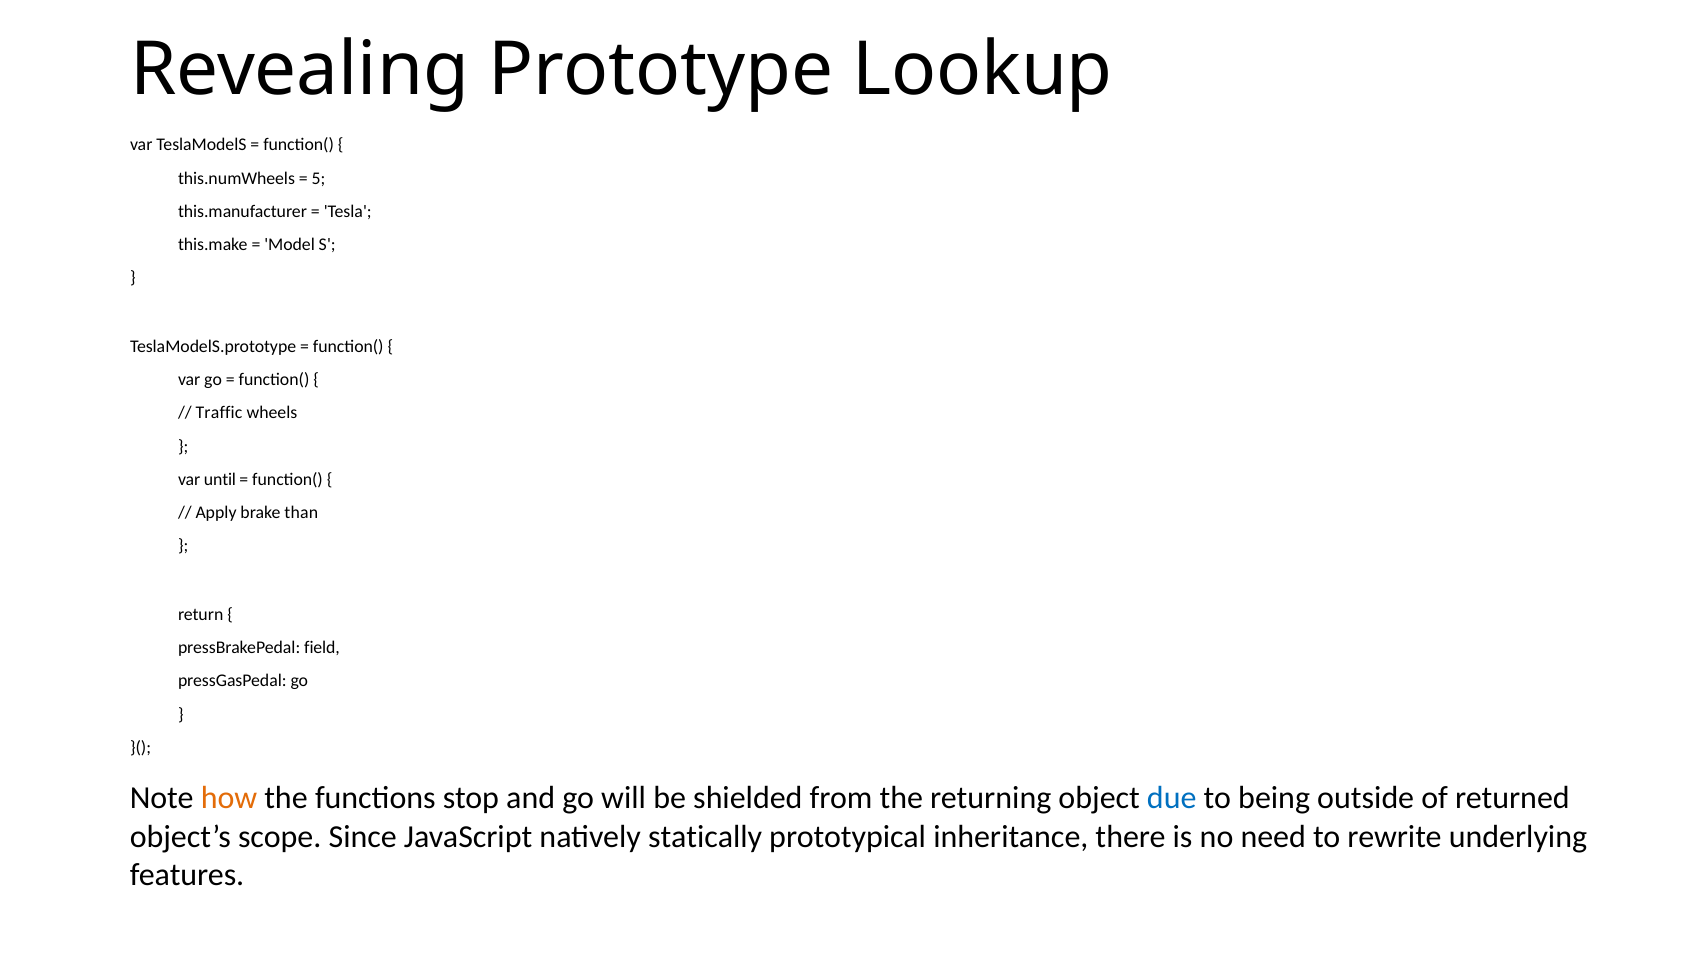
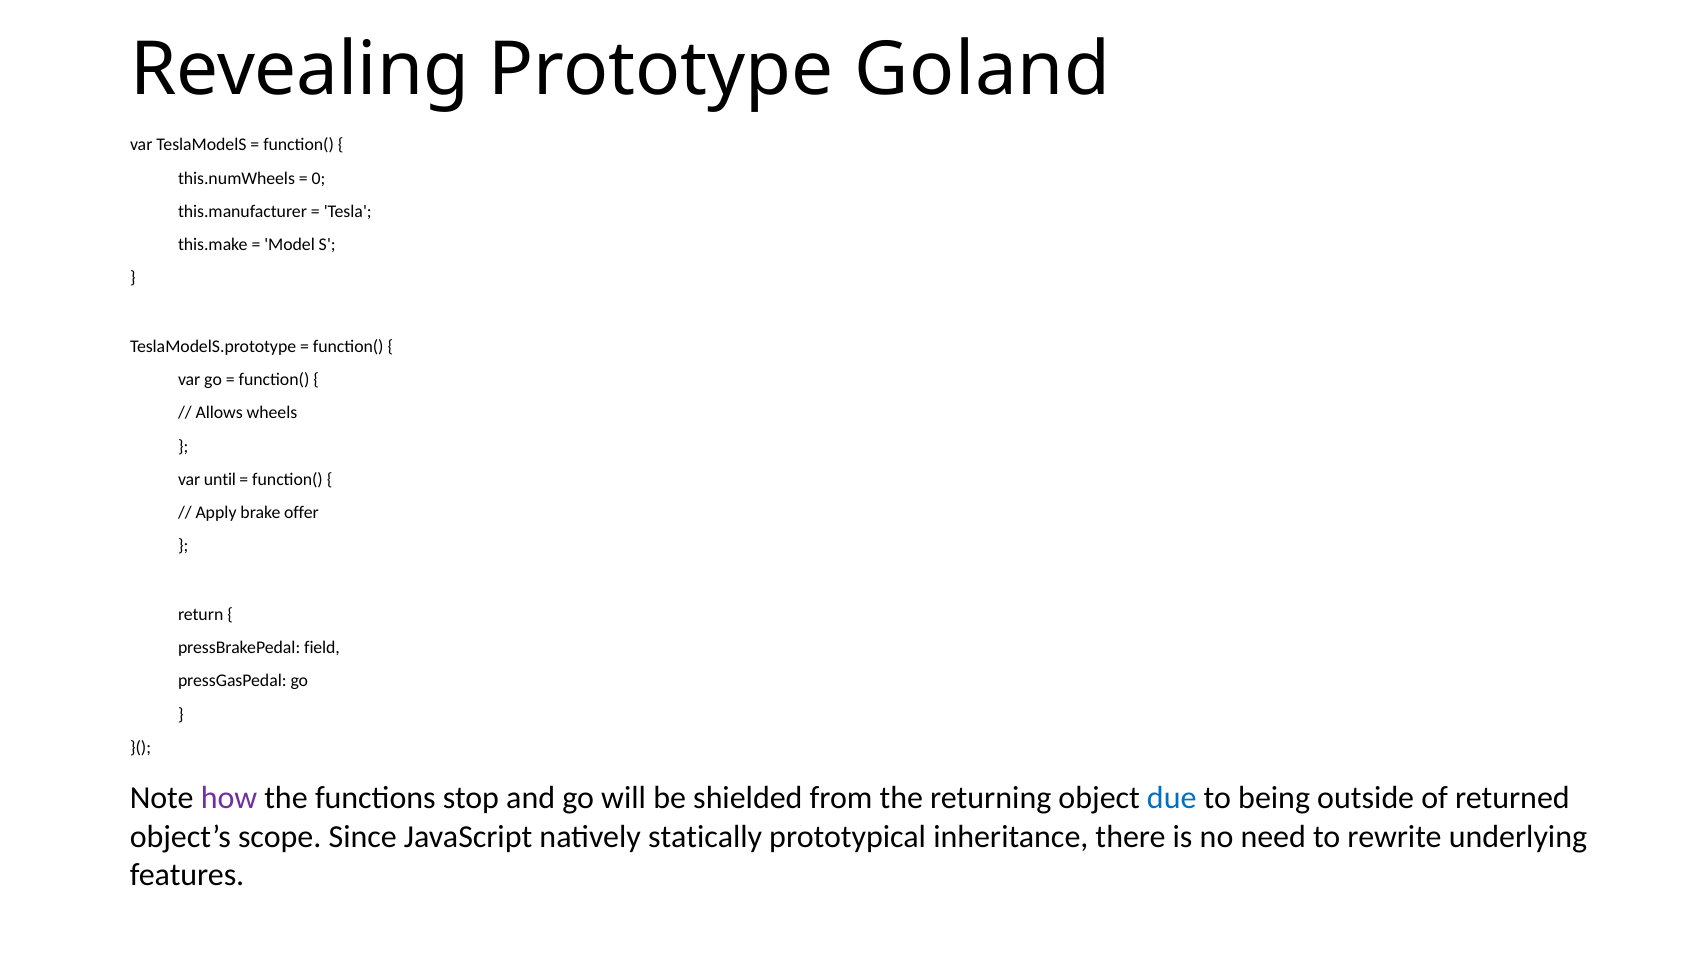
Lookup: Lookup -> Goland
5: 5 -> 0
Traffic: Traffic -> Allows
than: than -> offer
how colour: orange -> purple
